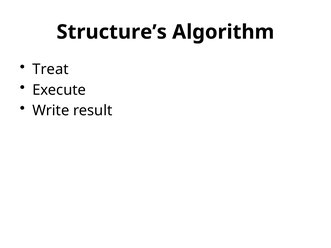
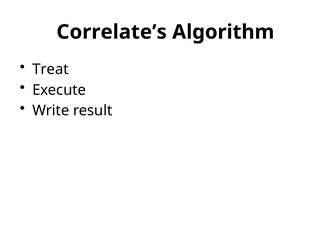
Structure’s: Structure’s -> Correlate’s
